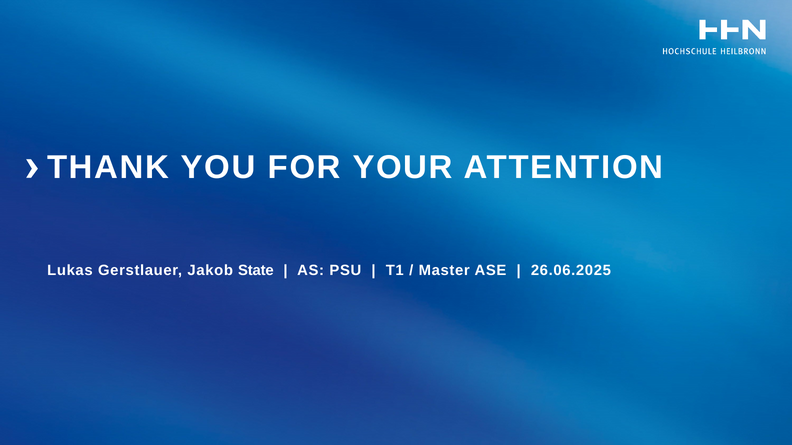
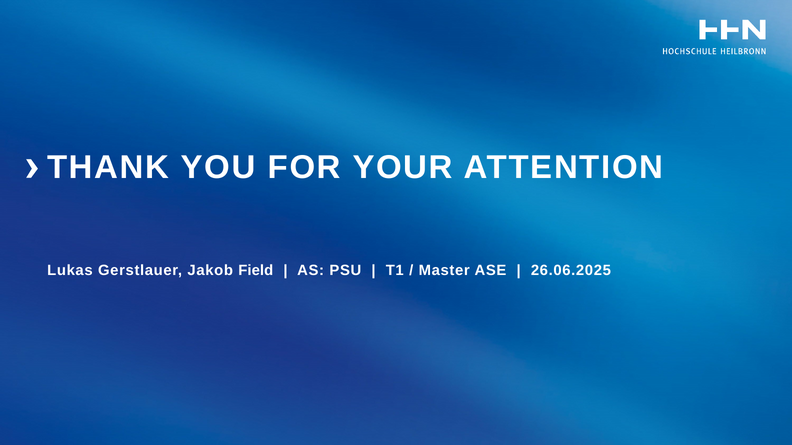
State: State -> Field
